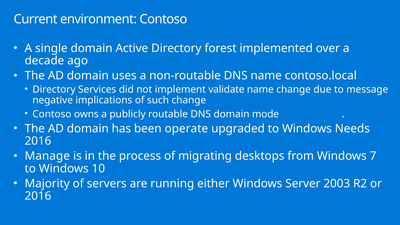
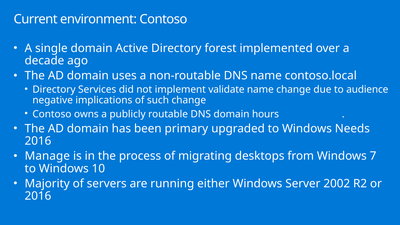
message: message -> audience
mode: mode -> hours
operate: operate -> primary
2003: 2003 -> 2002
